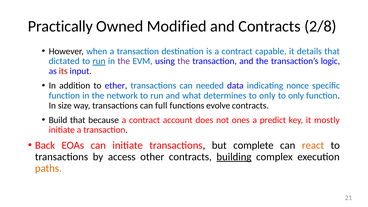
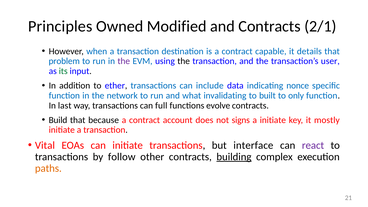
Practically: Practically -> Principles
2/8: 2/8 -> 2/1
dictated: dictated -> problem
run at (99, 61) underline: present -> none
the at (184, 61) colour: purple -> black
logic: logic -> user
its colour: red -> green
needed: needed -> include
determines: determines -> invalidating
only at (267, 96): only -> built
size: size -> last
ones: ones -> signs
a predict: predict -> initiate
Back: Back -> Vital
complete: complete -> interface
react colour: orange -> purple
access: access -> follow
